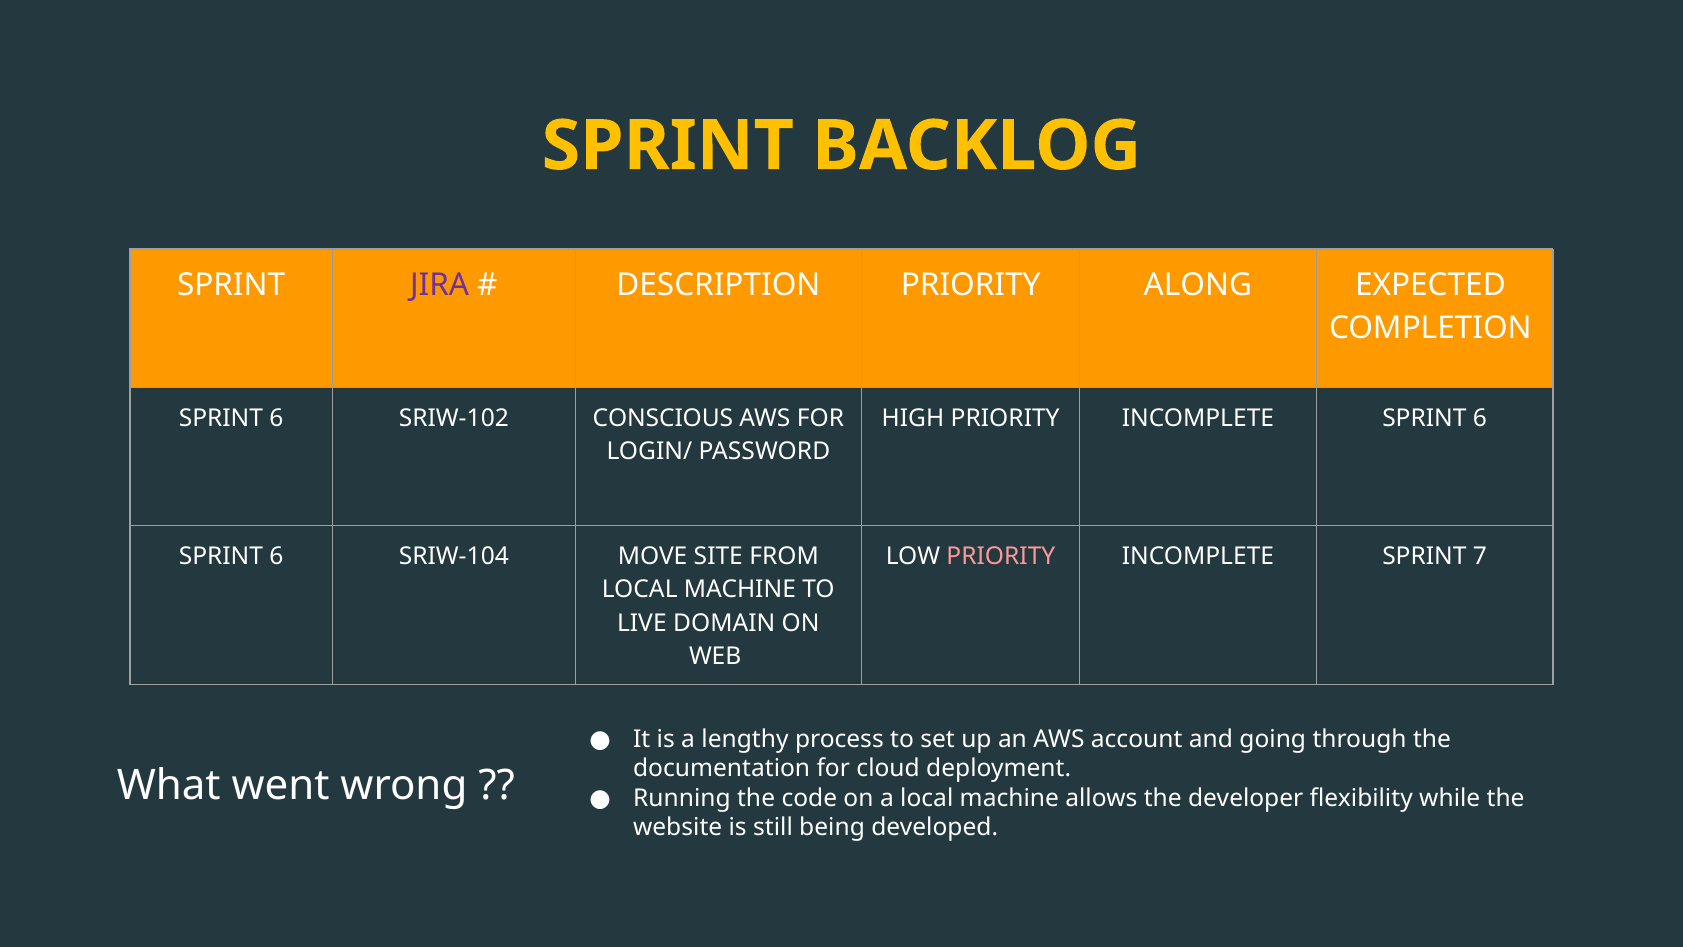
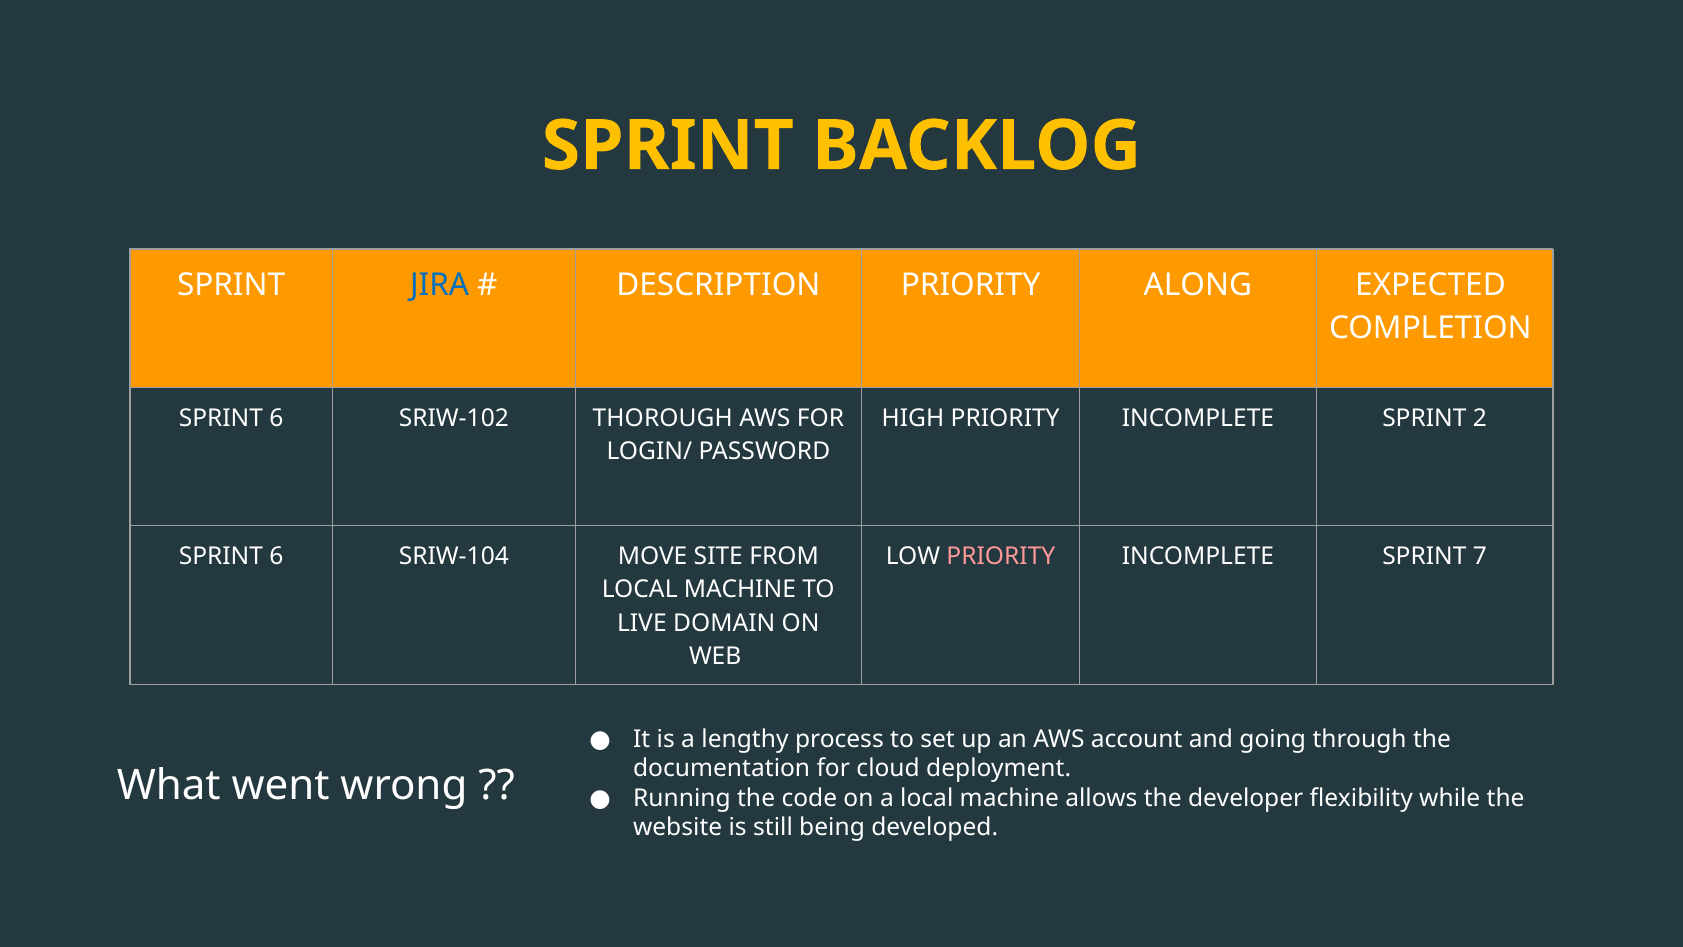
JIRA colour: purple -> blue
CONSCIOUS: CONSCIOUS -> THOROUGH
INCOMPLETE SPRINT 6: 6 -> 2
